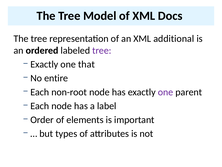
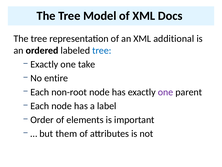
tree at (102, 50) colour: purple -> blue
that: that -> take
types: types -> them
